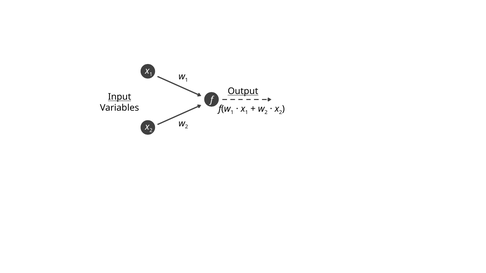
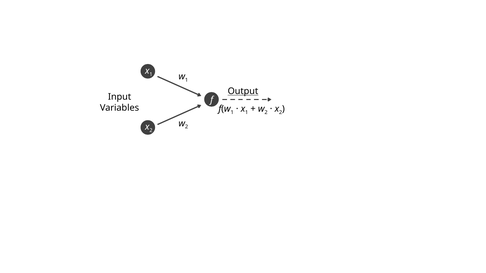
Input underline: present -> none
